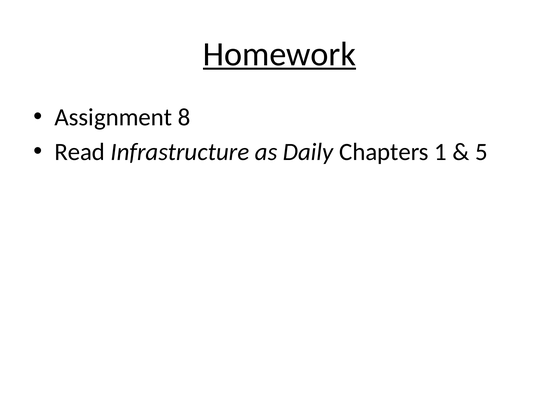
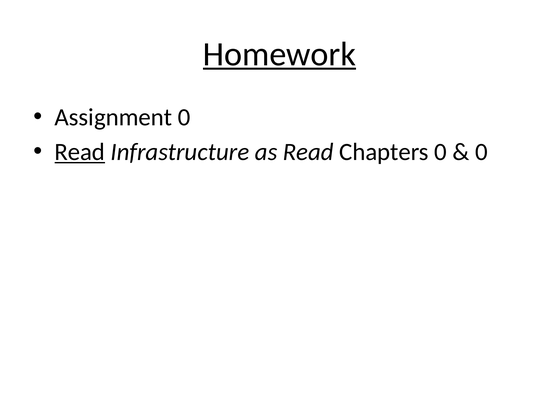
Assignment 8: 8 -> 0
Read at (80, 152) underline: none -> present
as Daily: Daily -> Read
Chapters 1: 1 -> 0
5 at (481, 152): 5 -> 0
